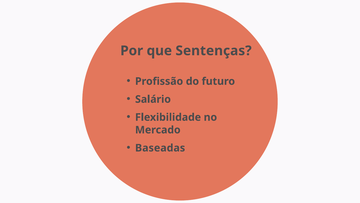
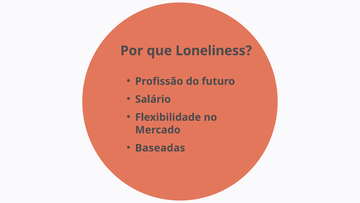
Sentenças: Sentenças -> Loneliness
